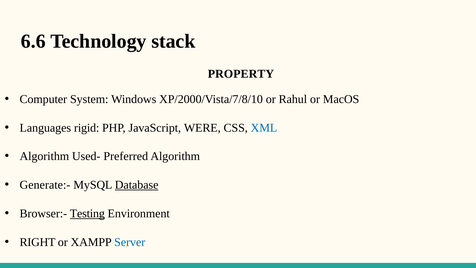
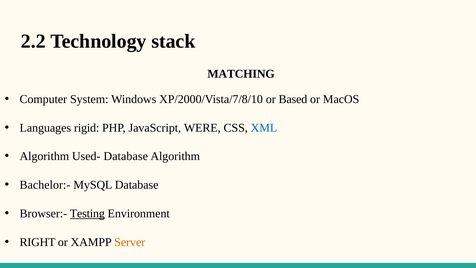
6.6: 6.6 -> 2.2
PROPERTY: PROPERTY -> MATCHING
Rahul: Rahul -> Based
Used- Preferred: Preferred -> Database
Generate:-: Generate:- -> Bachelor:-
Database at (137, 185) underline: present -> none
Server colour: blue -> orange
